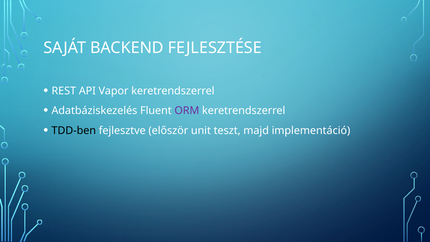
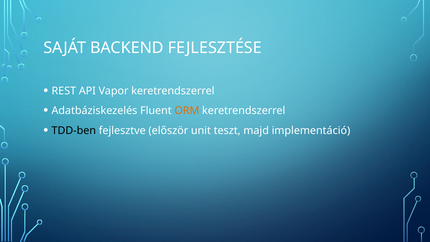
ORM colour: purple -> orange
